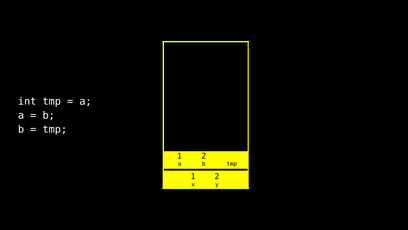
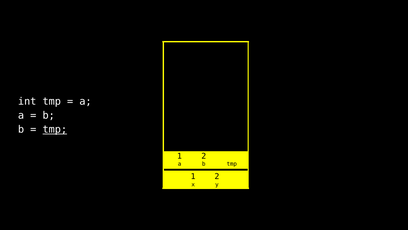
tmp at (55, 129) underline: none -> present
